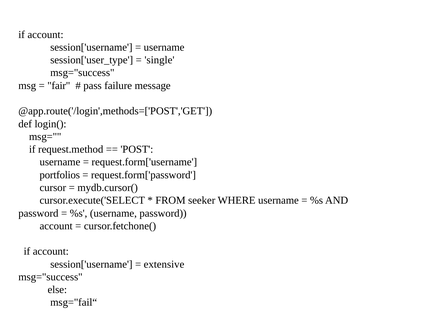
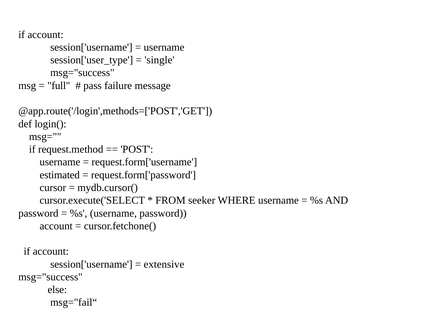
fair: fair -> full
portfolios: portfolios -> estimated
